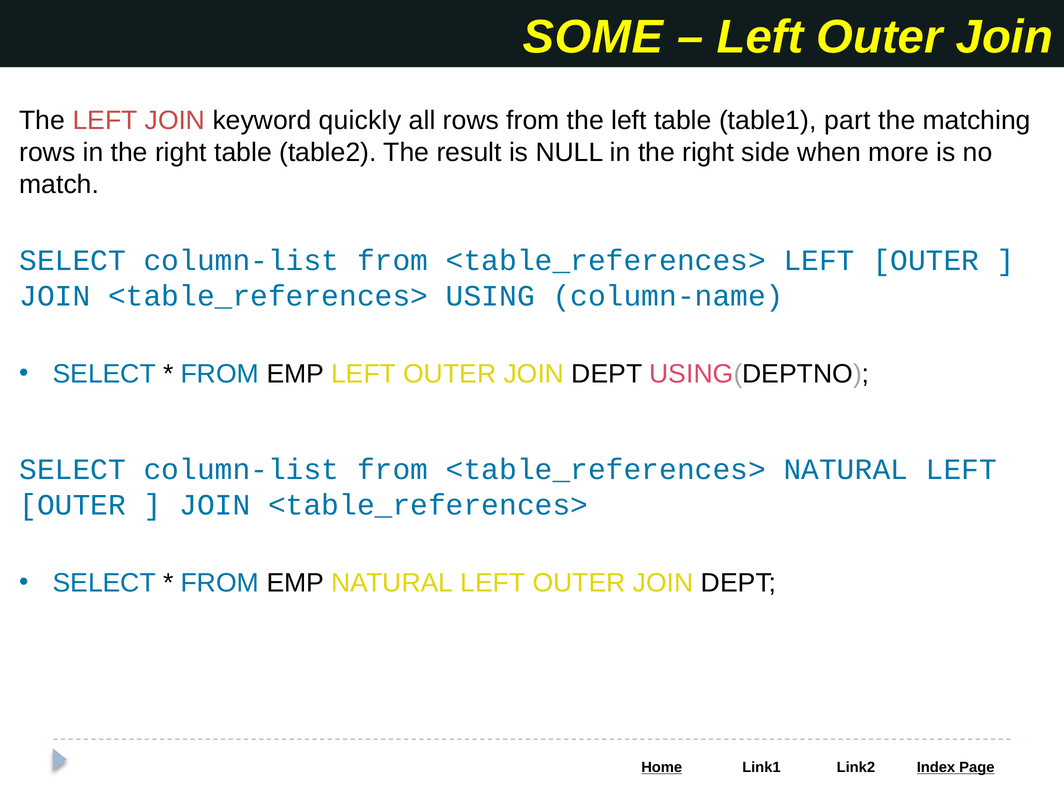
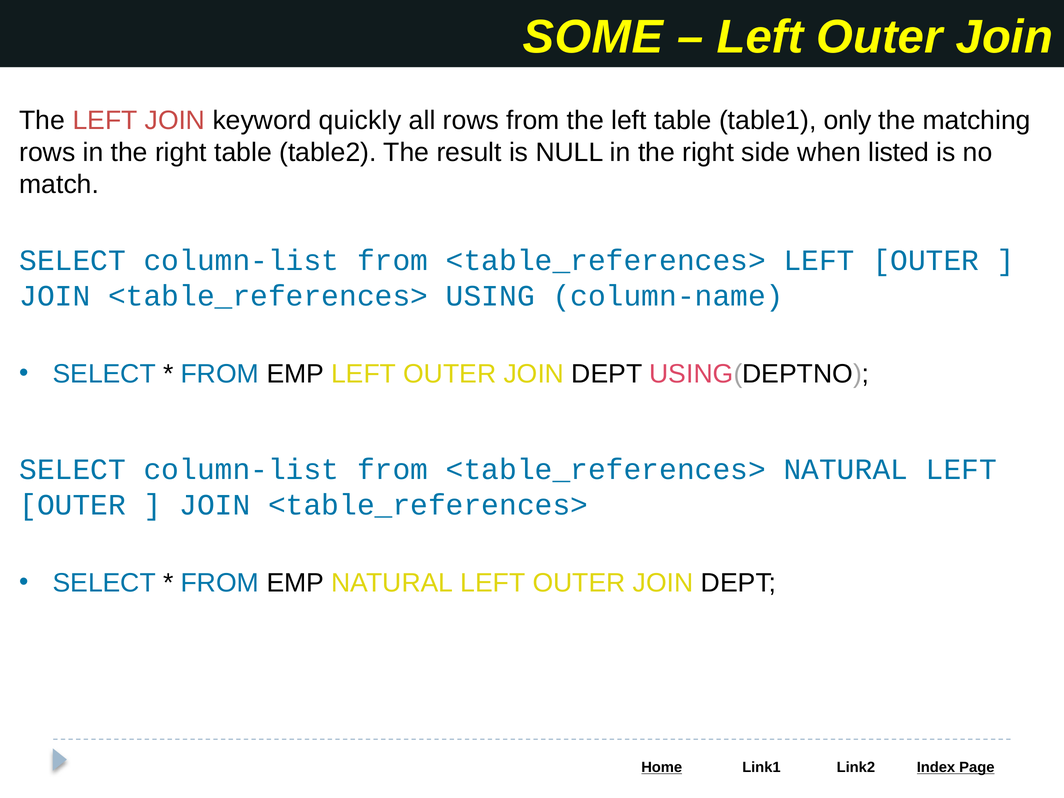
part: part -> only
more: more -> listed
